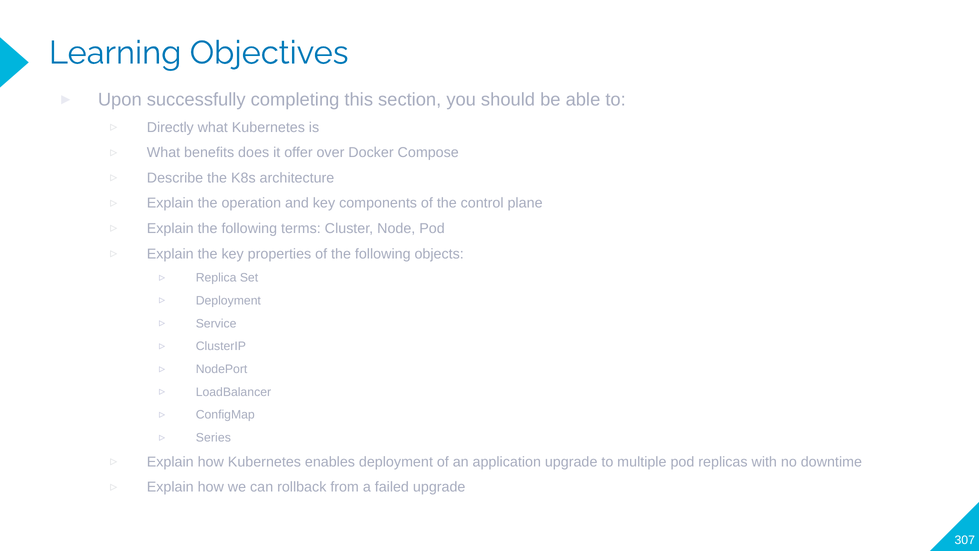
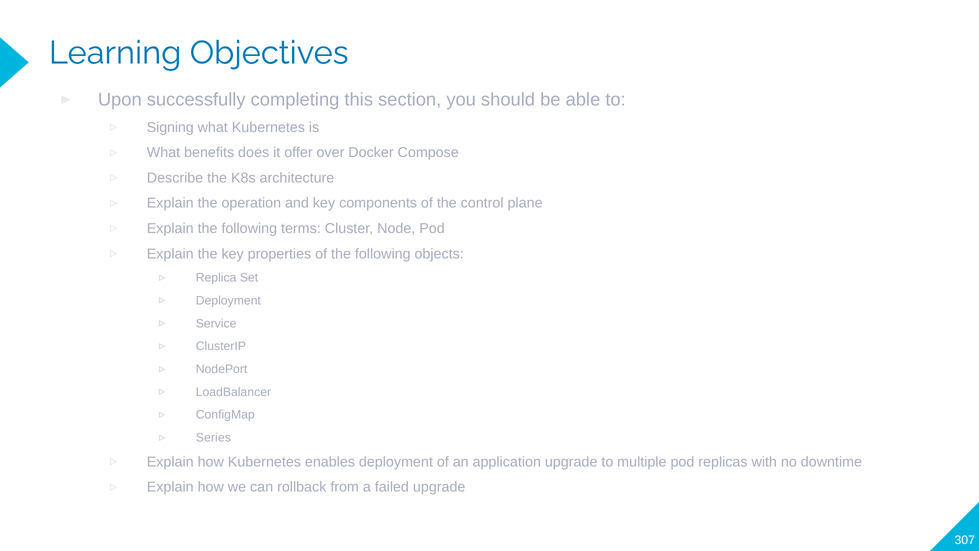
Directly: Directly -> Signing
